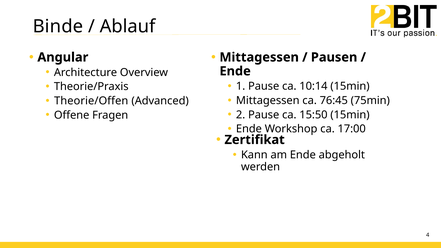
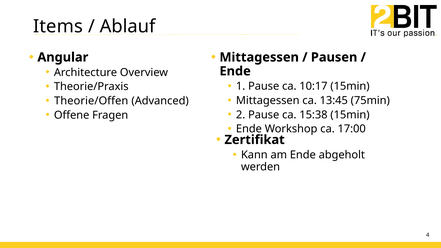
Binde: Binde -> Items
10:14: 10:14 -> 10:17
76:45: 76:45 -> 13:45
15:50: 15:50 -> 15:38
